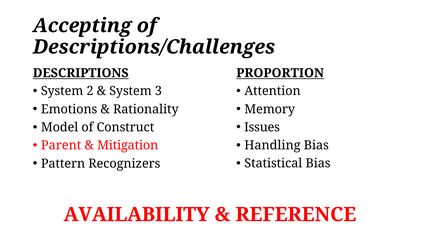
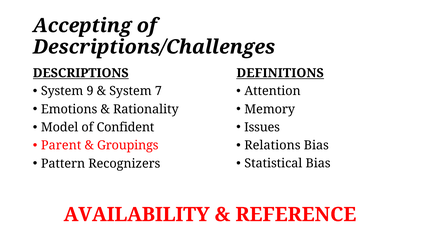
PROPORTION: PROPORTION -> DEFINITIONS
2: 2 -> 9
3: 3 -> 7
Construct: Construct -> Confident
Handling: Handling -> Relations
Mitigation: Mitigation -> Groupings
